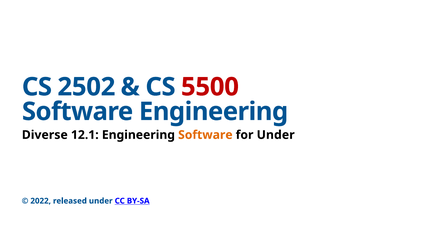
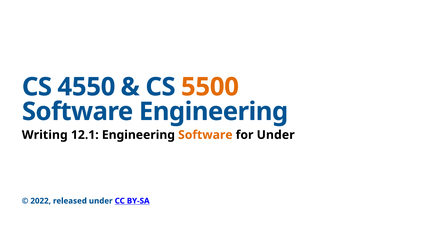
2502: 2502 -> 4550
5500 colour: red -> orange
Diverse: Diverse -> Writing
